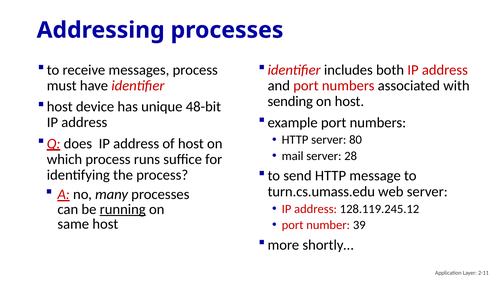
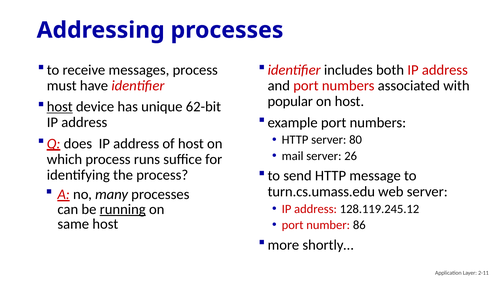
sending: sending -> popular
host at (60, 107) underline: none -> present
48-bit: 48-bit -> 62-bit
28: 28 -> 26
39: 39 -> 86
